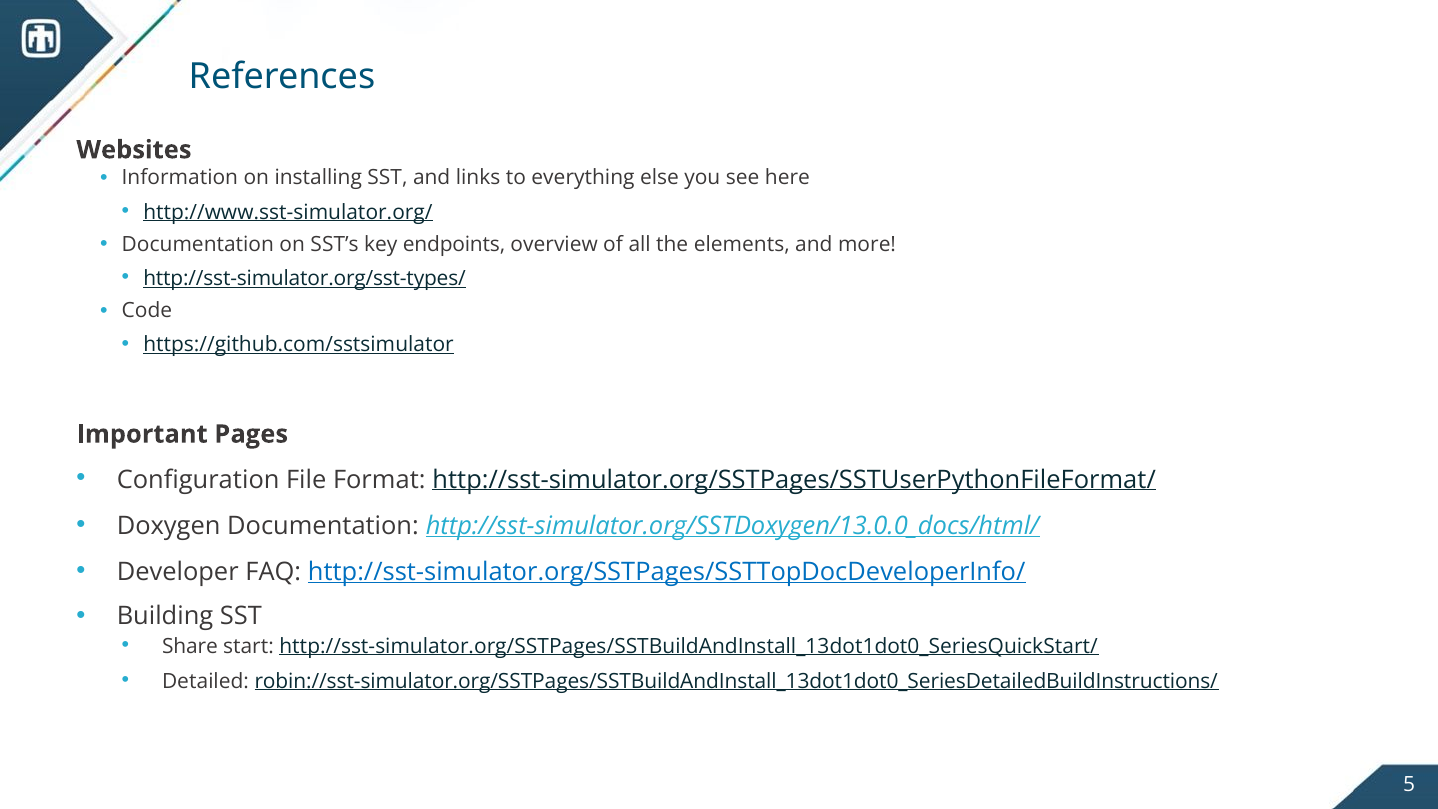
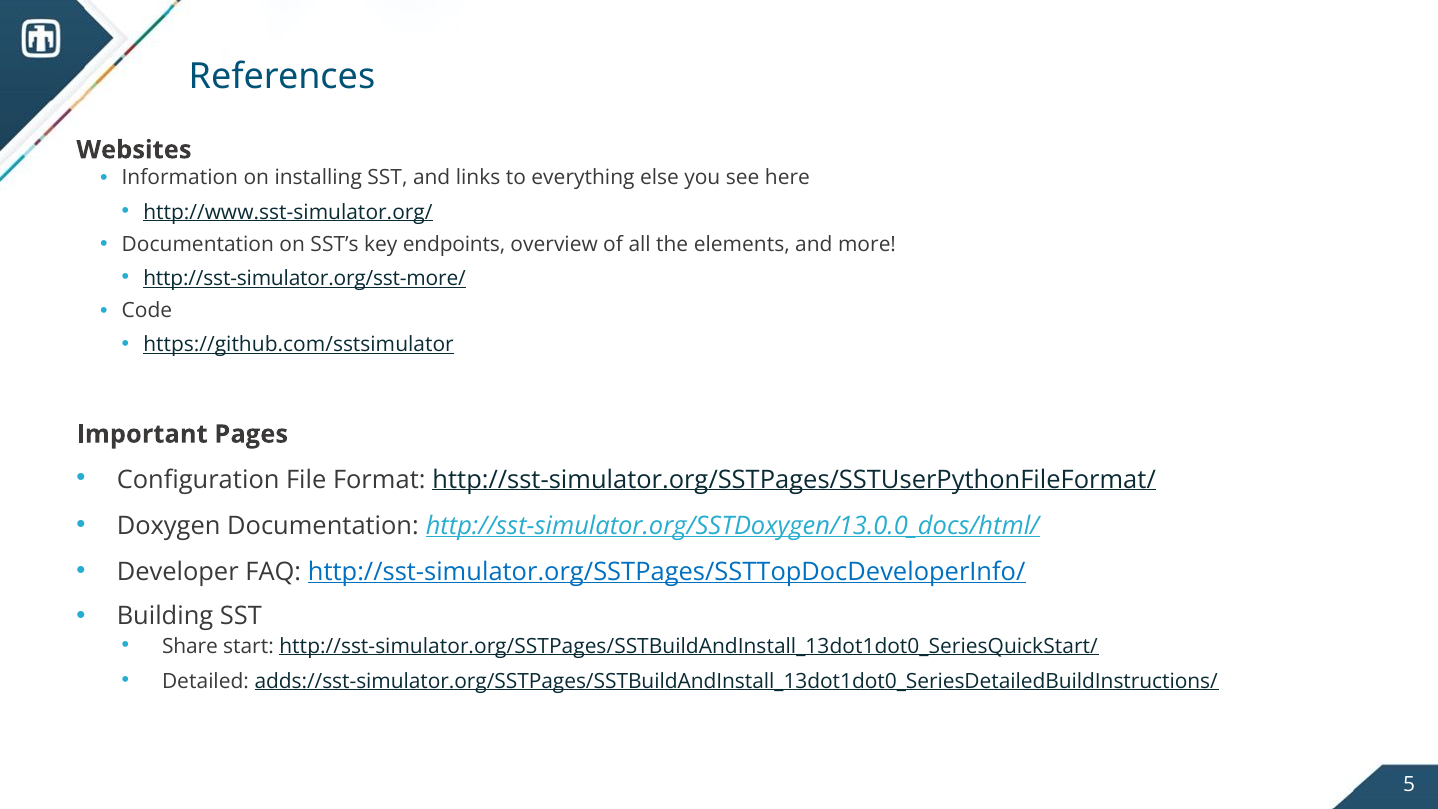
http://sst-simulator.org/sst-types/: http://sst-simulator.org/sst-types/ -> http://sst-simulator.org/sst-more/
robin://sst-simulator.org/SSTPages/SSTBuildAndInstall_13dot1dot0_SeriesDetailedBuildInstructions/: robin://sst-simulator.org/SSTPages/SSTBuildAndInstall_13dot1dot0_SeriesDetailedBuildInstructions/ -> adds://sst-simulator.org/SSTPages/SSTBuildAndInstall_13dot1dot0_SeriesDetailedBuildInstructions/
